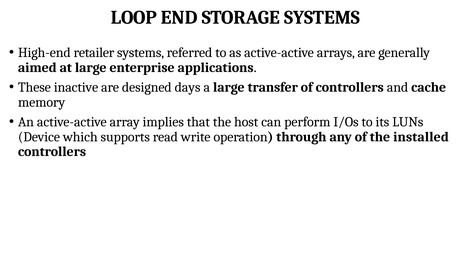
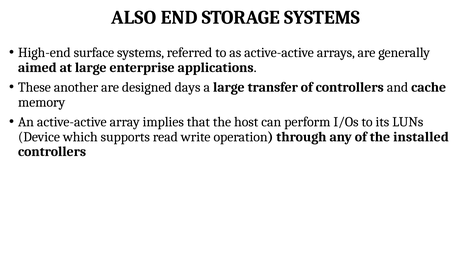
LOOP: LOOP -> ALSO
retailer: retailer -> surface
inactive: inactive -> another
